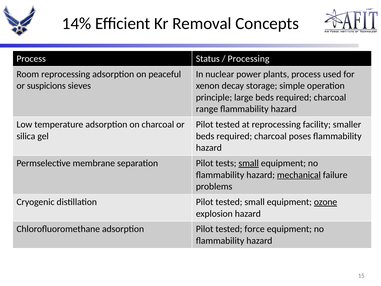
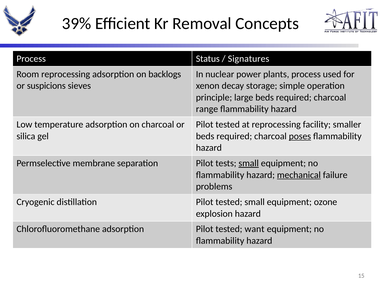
14%: 14% -> 39%
Processing: Processing -> Signatures
peaceful: peaceful -> backlogs
poses underline: none -> present
ozone underline: present -> none
force: force -> want
